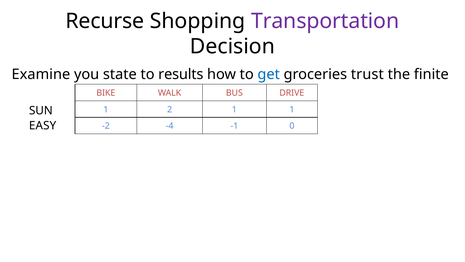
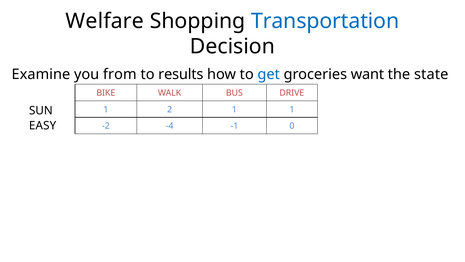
Recurse: Recurse -> Welfare
Transportation colour: purple -> blue
state: state -> from
trust: trust -> want
finite: finite -> state
